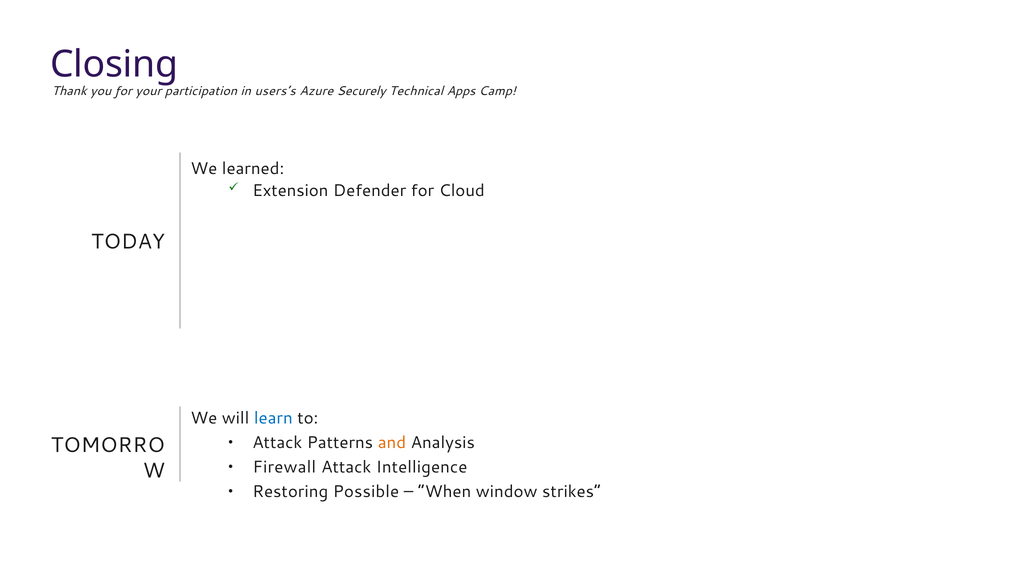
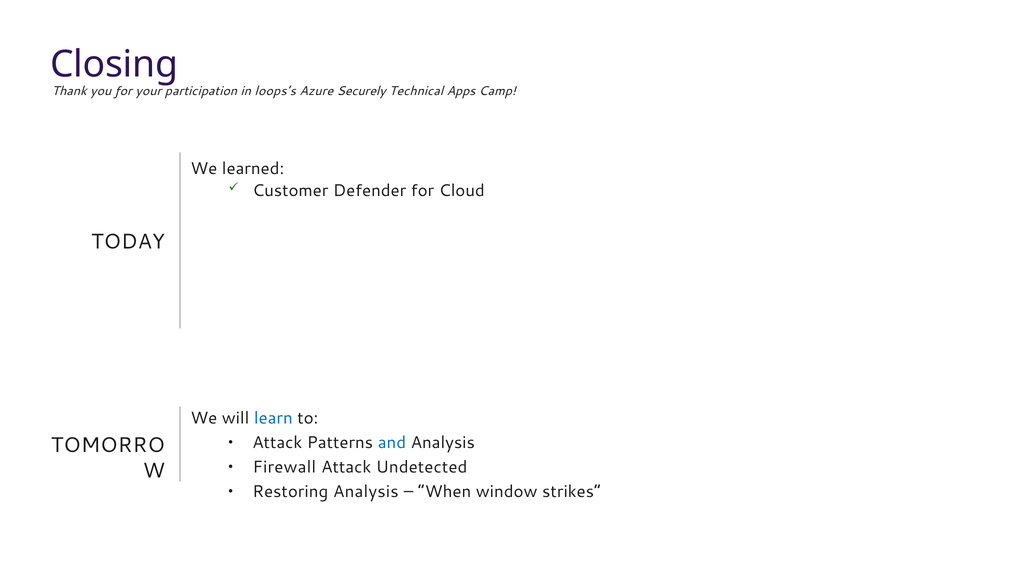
users’s: users’s -> loops’s
Extension: Extension -> Customer
and colour: orange -> blue
Intelligence: Intelligence -> Undetected
Restoring Possible: Possible -> Analysis
